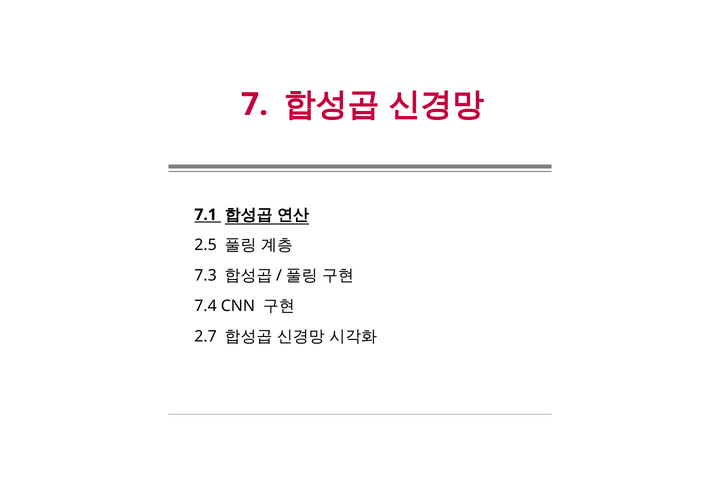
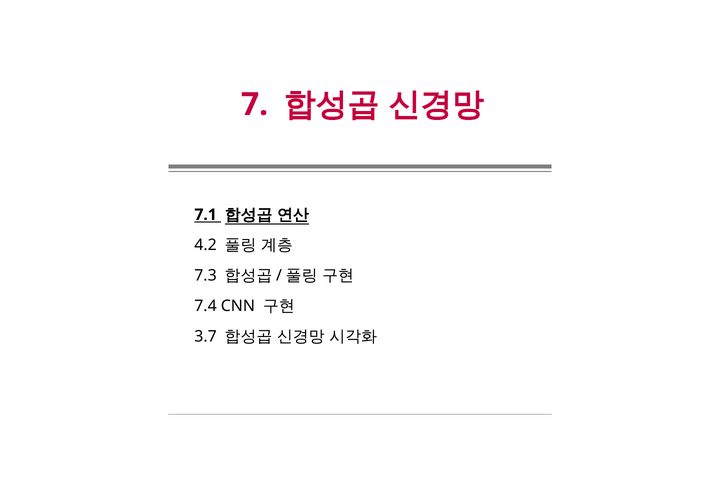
2.5: 2.5 -> 4.2
2.7: 2.7 -> 3.7
